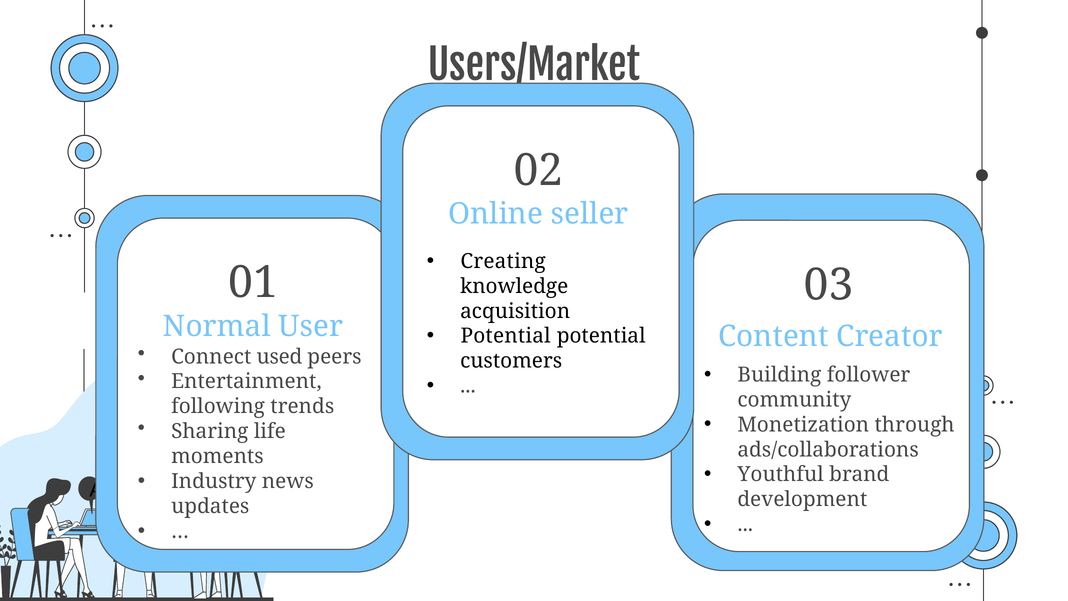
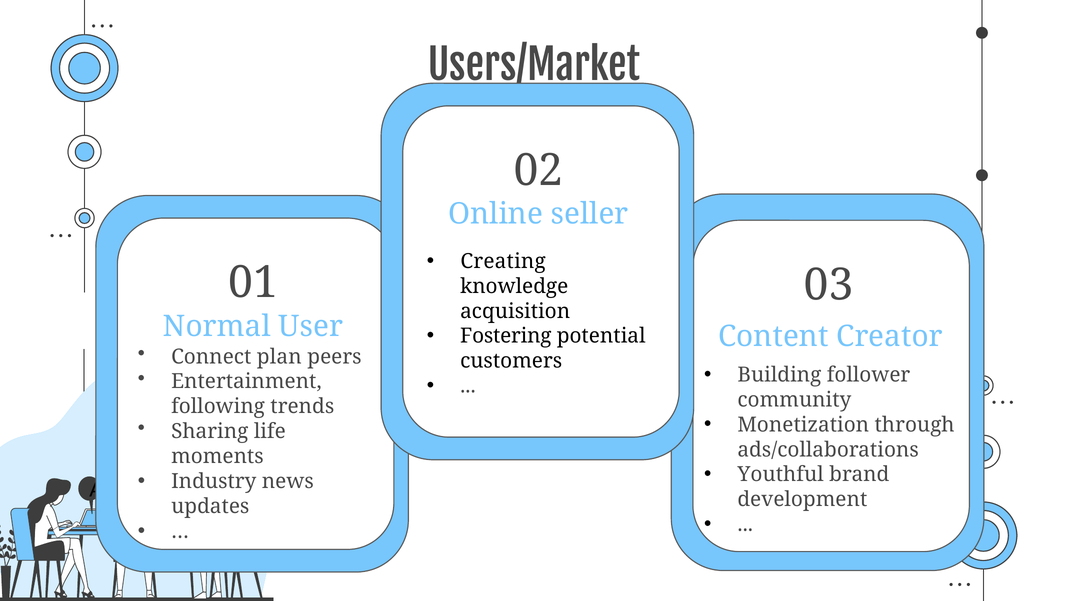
Potential at (506, 336): Potential -> Fostering
used: used -> plan
